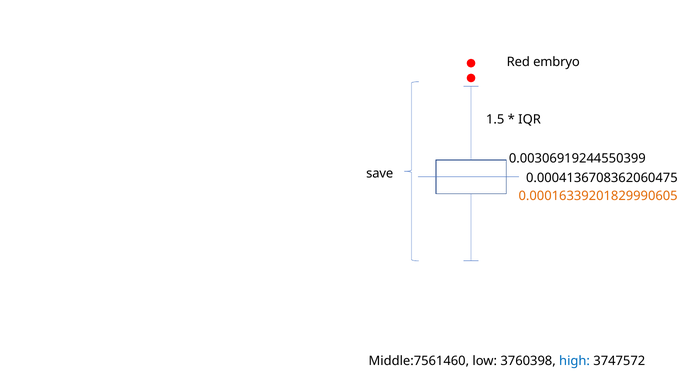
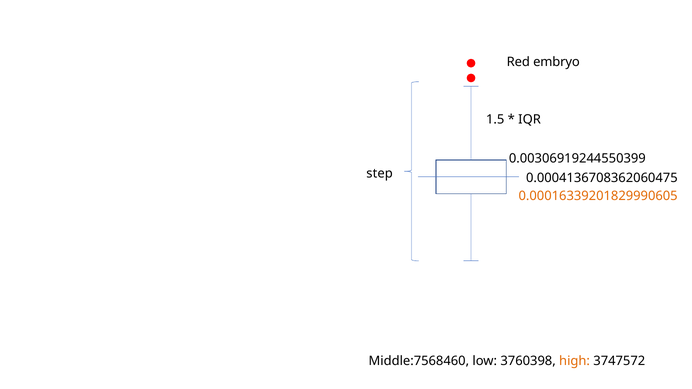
save: save -> step
Middle:7561460: Middle:7561460 -> Middle:7568460
high colour: blue -> orange
